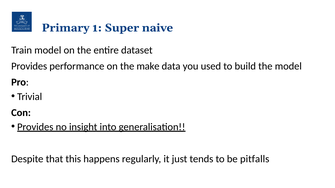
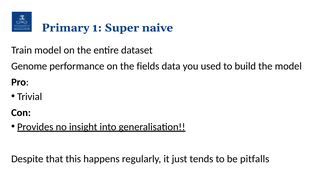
Provides at (29, 66): Provides -> Genome
make: make -> fields
